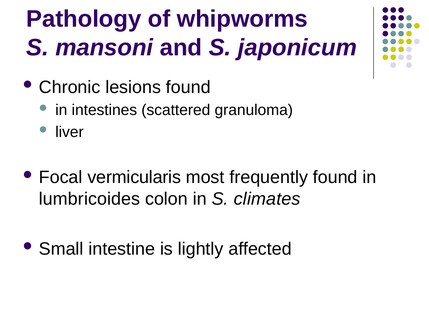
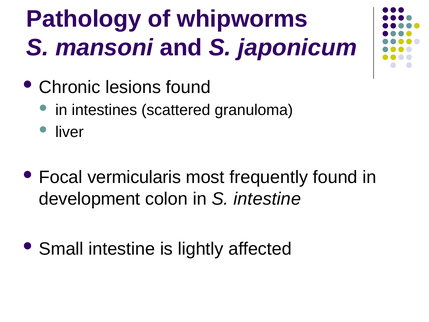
lumbricoides: lumbricoides -> development
S climates: climates -> intestine
